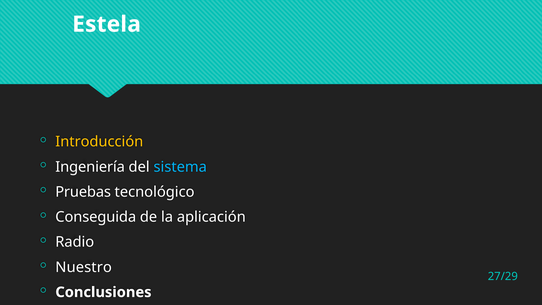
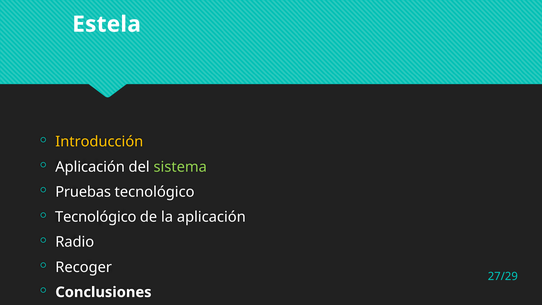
Ingeniería at (90, 167): Ingeniería -> Aplicación
sistema colour: light blue -> light green
Conseguida at (96, 217): Conseguida -> Tecnológico
Nuestro: Nuestro -> Recoger
